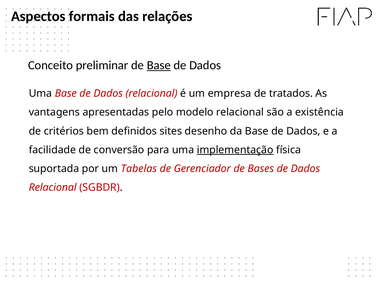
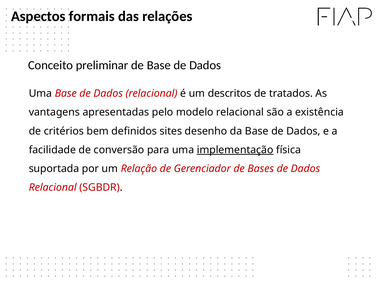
Base at (159, 65) underline: present -> none
empresa: empresa -> descritos
Tabelas: Tabelas -> Relação
